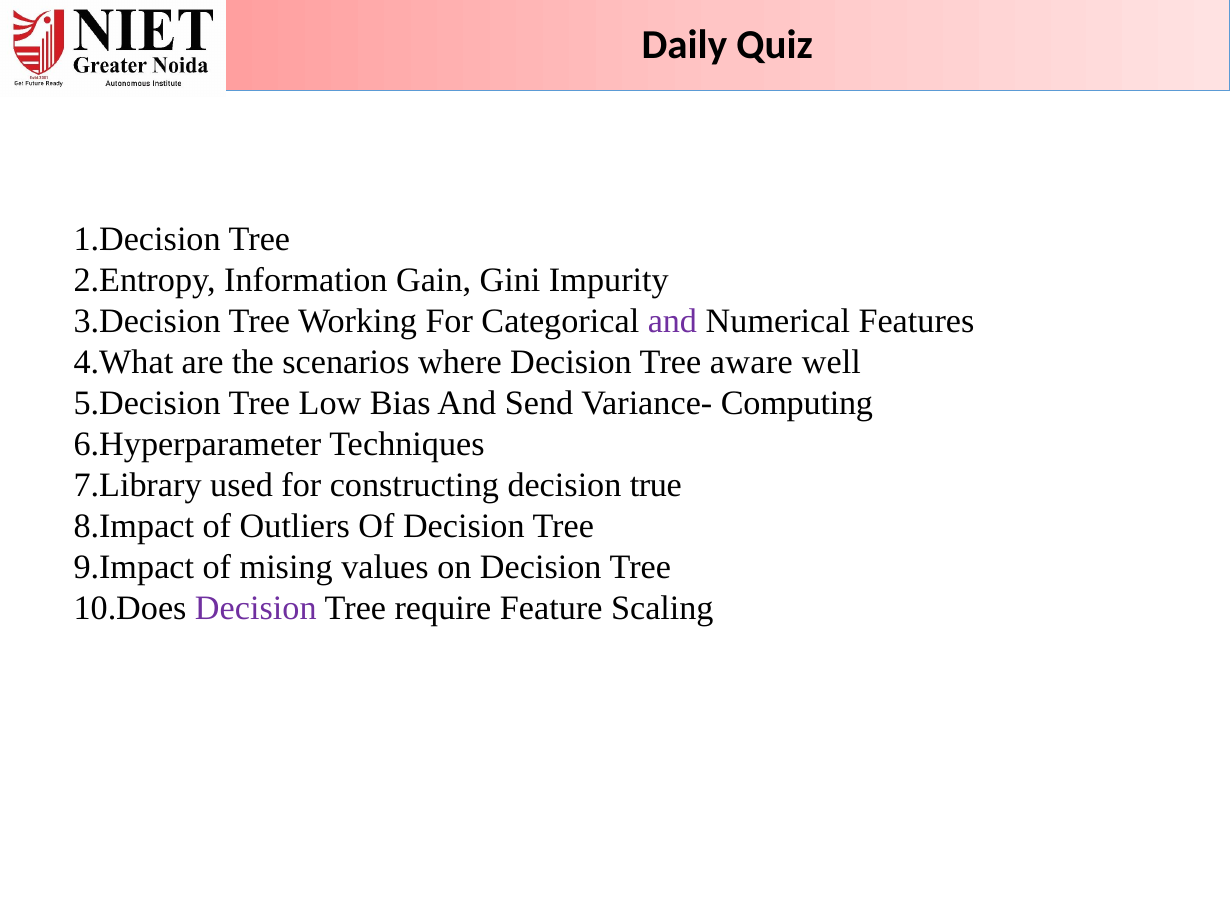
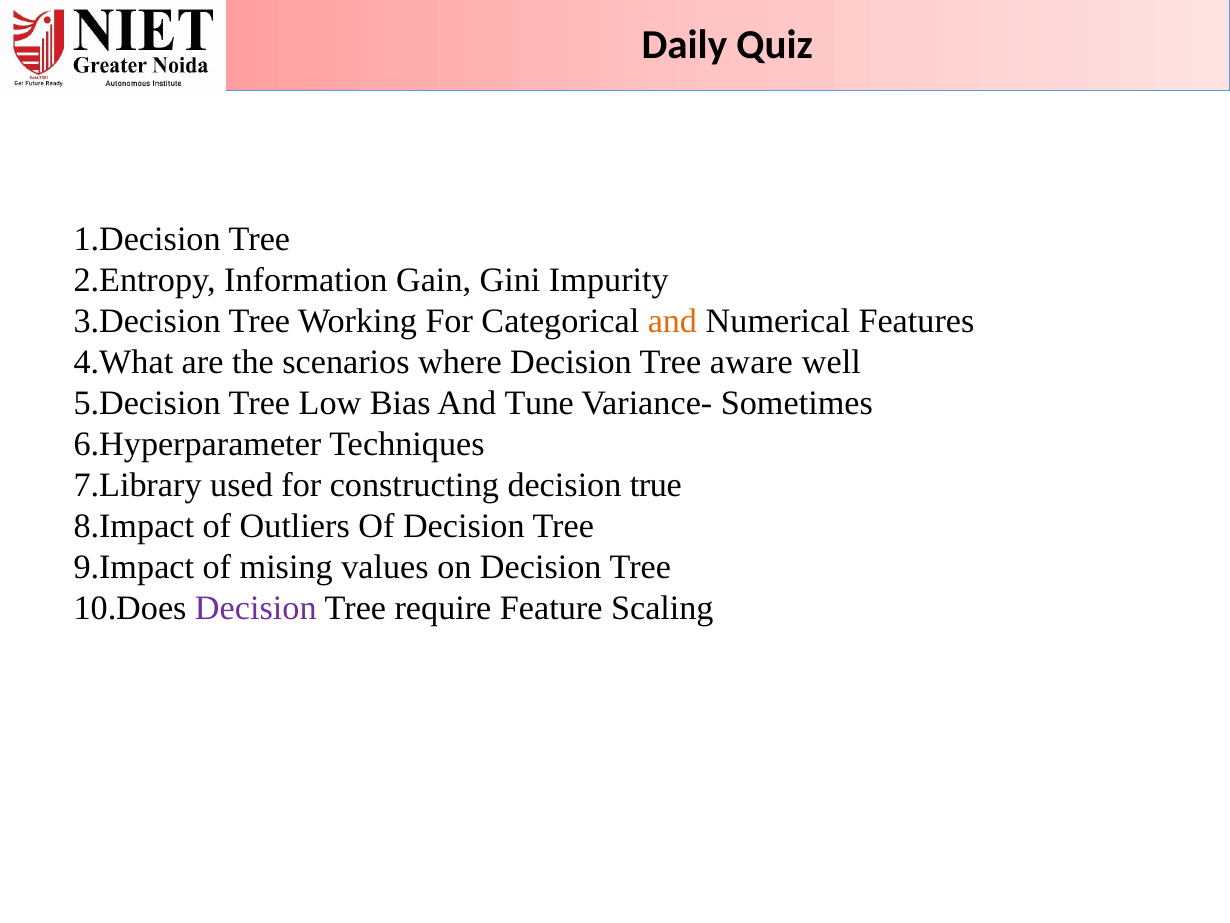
and at (672, 321) colour: purple -> orange
Send: Send -> Tune
Computing: Computing -> Sometimes
